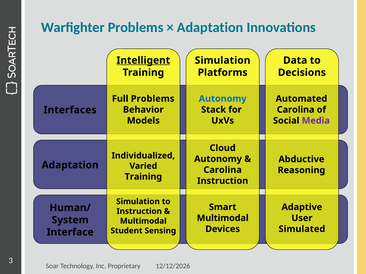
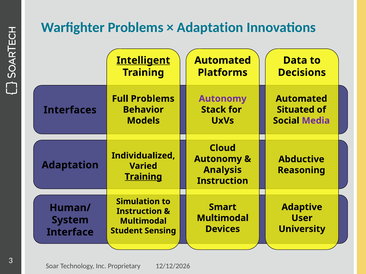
Simulation at (223, 60): Simulation -> Automated
Autonomy at (223, 99) colour: blue -> purple
Carolina at (296, 110): Carolina -> Situated
Carolina at (223, 170): Carolina -> Analysis
Training at (143, 177) underline: none -> present
Simulated: Simulated -> University
